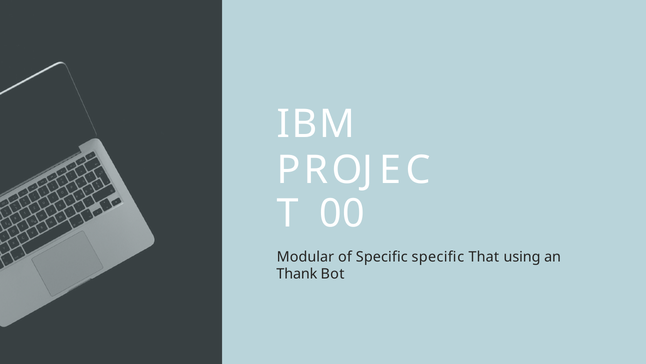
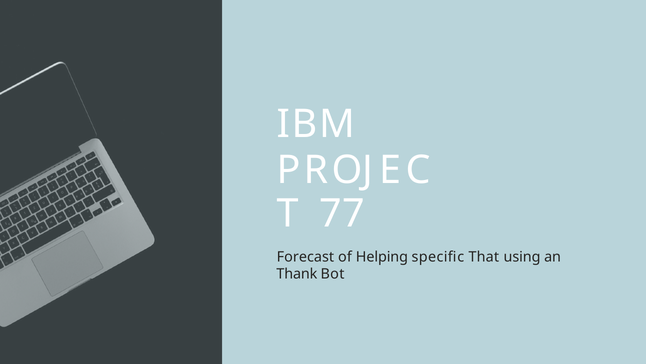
00: 00 -> 77
Modular: Modular -> Forecast
of Specific: Specific -> Helping
